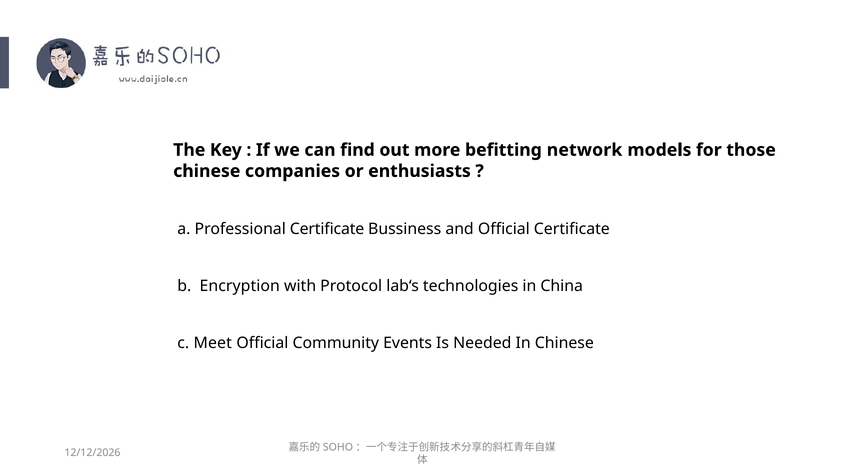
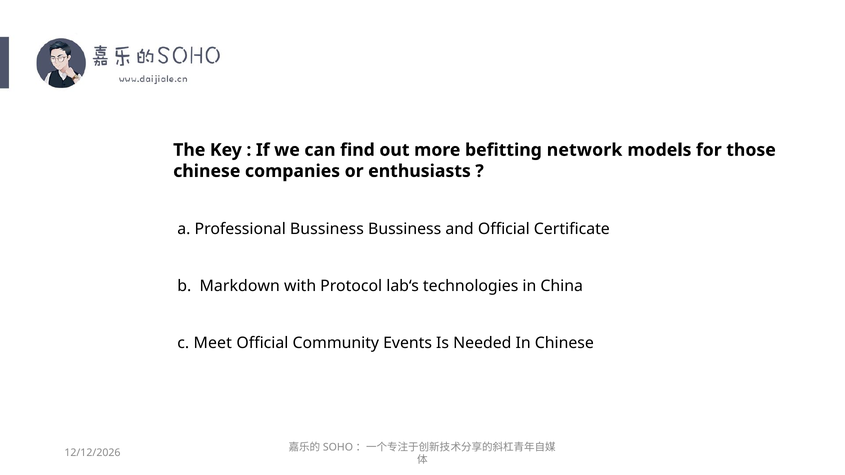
Professional Certificate: Certificate -> Bussiness
Encryption: Encryption -> Markdown
